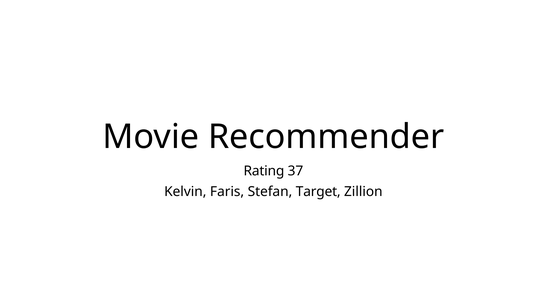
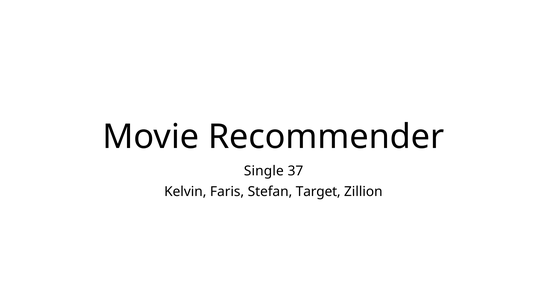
Rating: Rating -> Single
